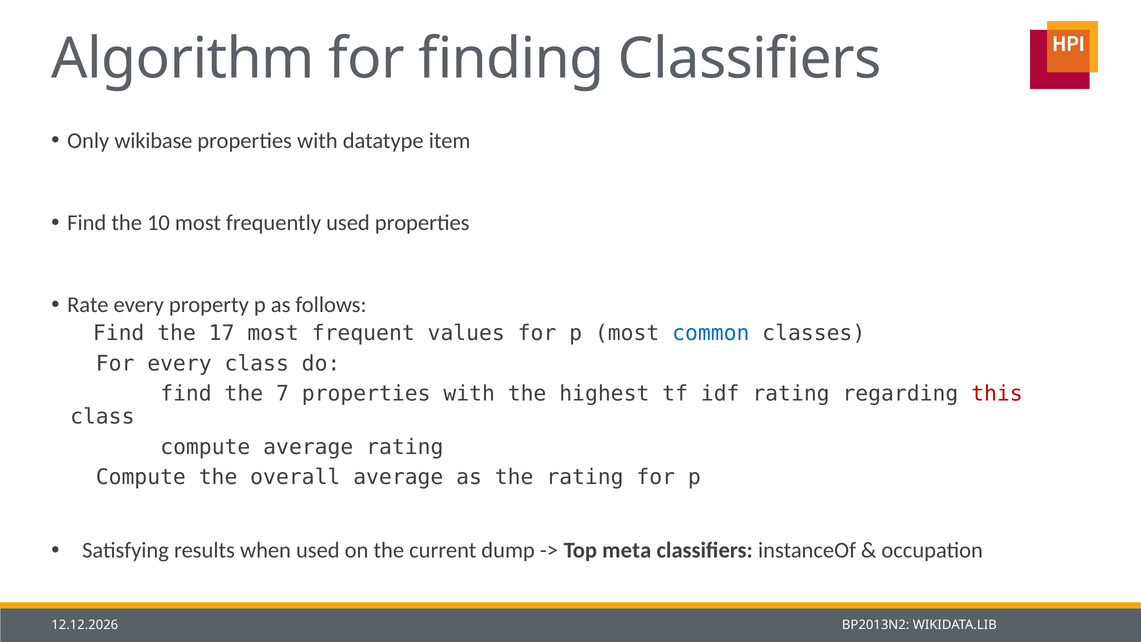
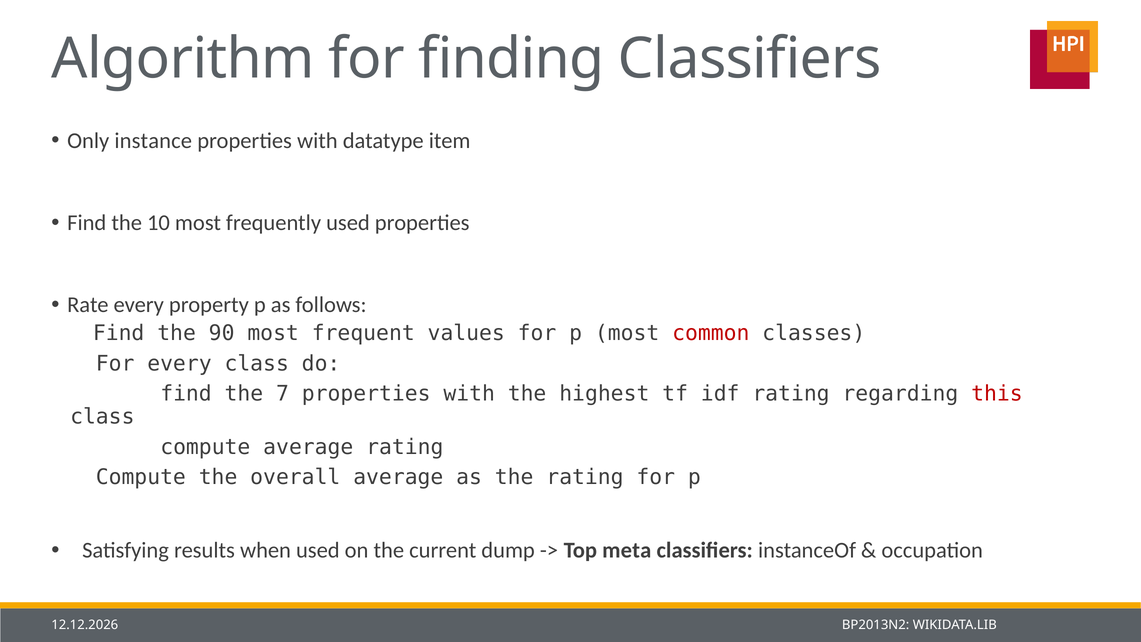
wikibase: wikibase -> instance
17: 17 -> 90
common colour: blue -> red
